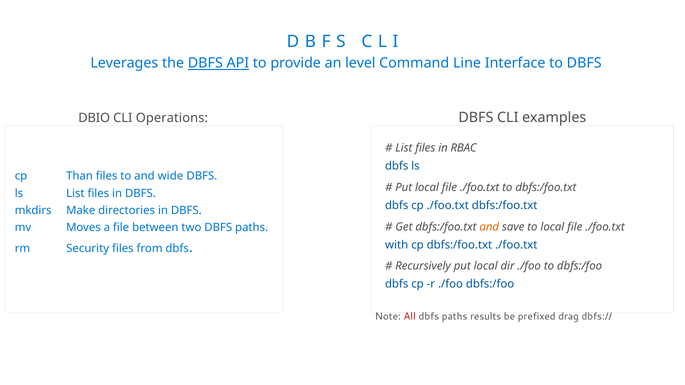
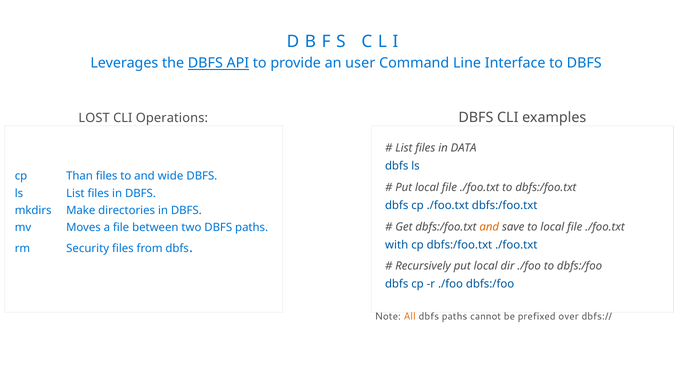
level: level -> user
DBIO: DBIO -> LOST
RBAC: RBAC -> DATA
All colour: red -> orange
results: results -> cannot
drag: drag -> over
